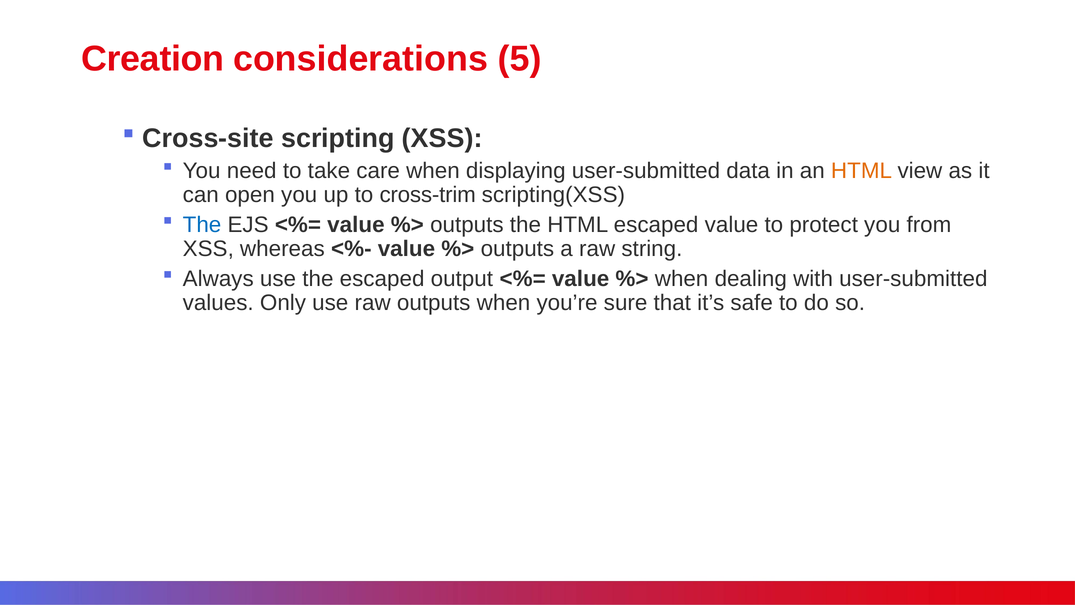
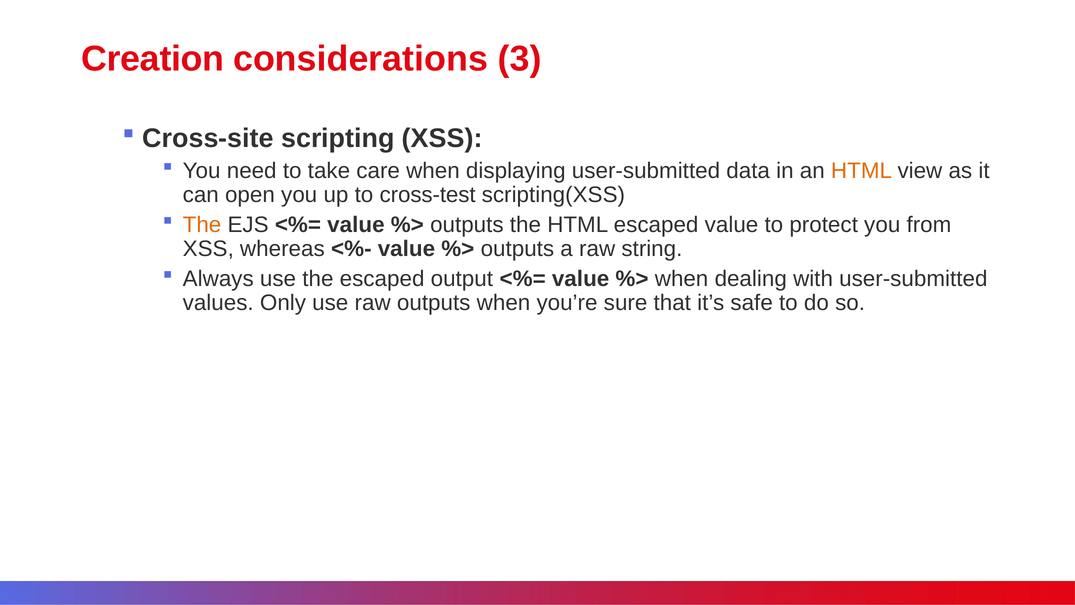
5: 5 -> 3
cross-trim: cross-trim -> cross-test
The at (202, 225) colour: blue -> orange
